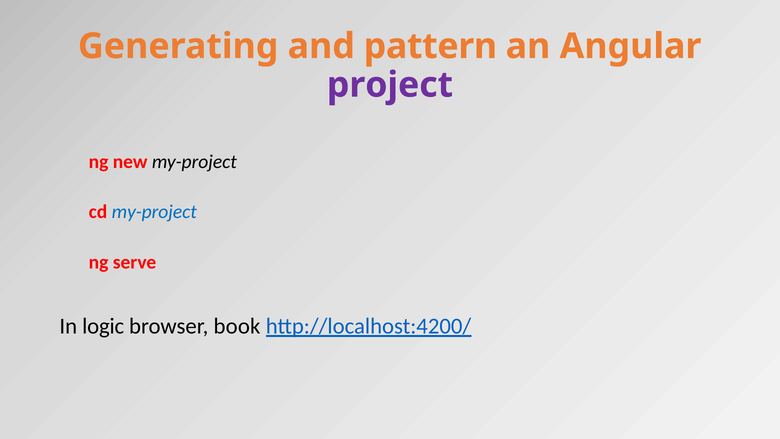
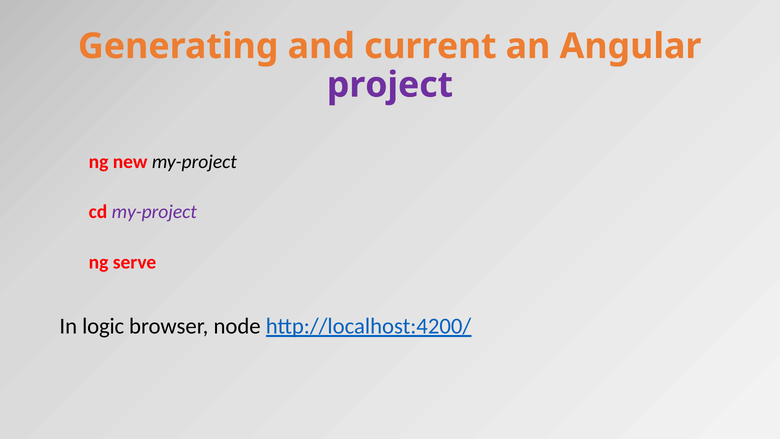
pattern: pattern -> current
my-project at (154, 212) colour: blue -> purple
book: book -> node
